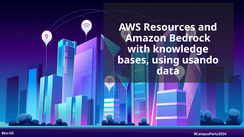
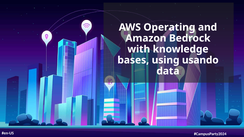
Resources: Resources -> Operating
